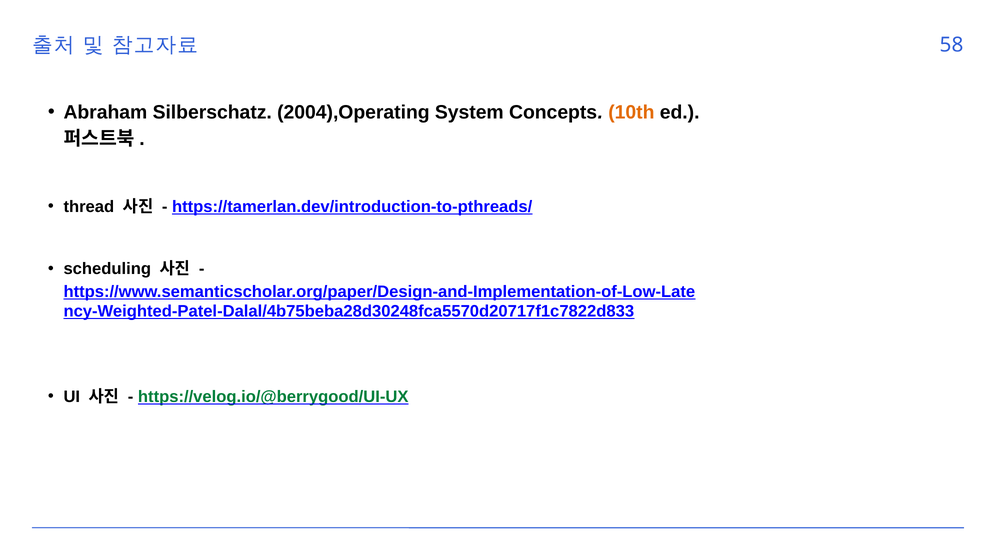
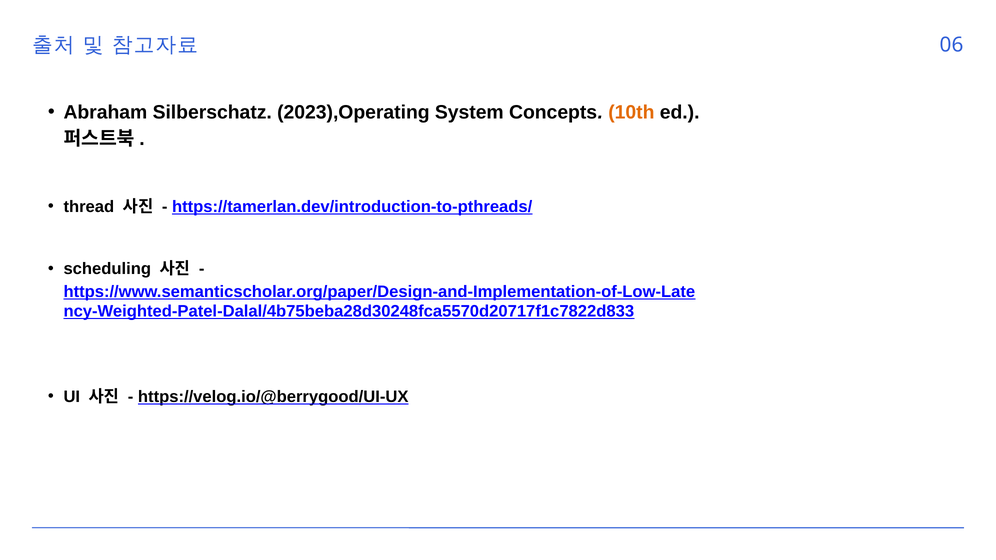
58: 58 -> 06
2004),Operating: 2004),Operating -> 2023),Operating
https://velog.io/@berrygood/UI-UX colour: green -> black
